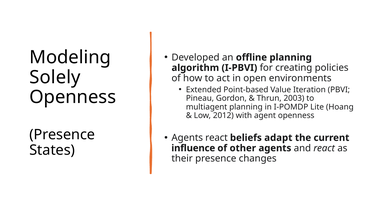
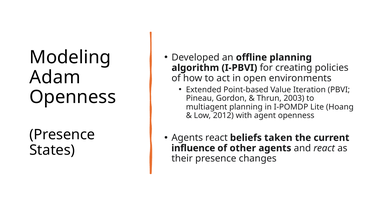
Solely: Solely -> Adam
adapt: adapt -> taken
